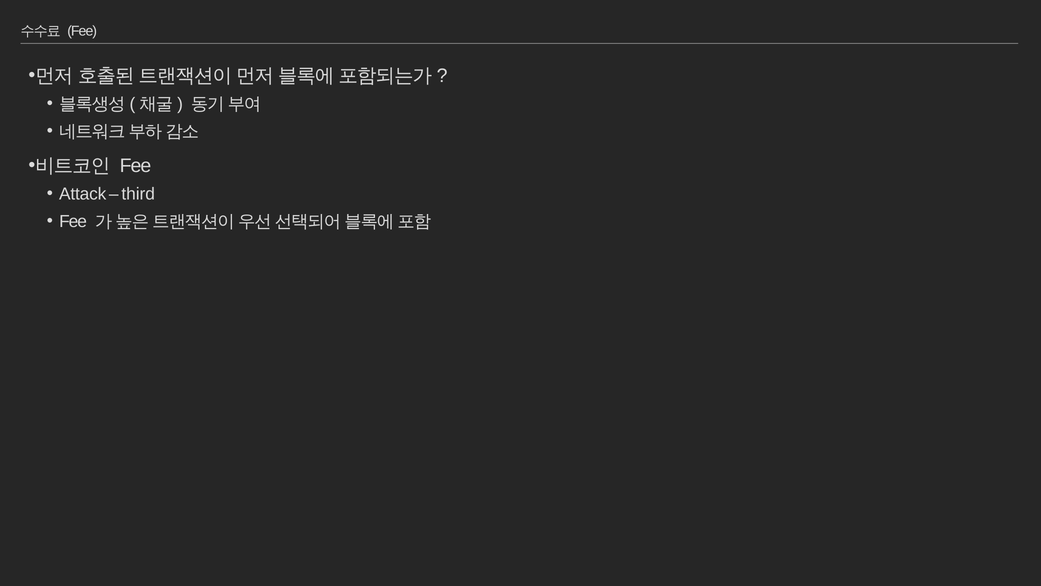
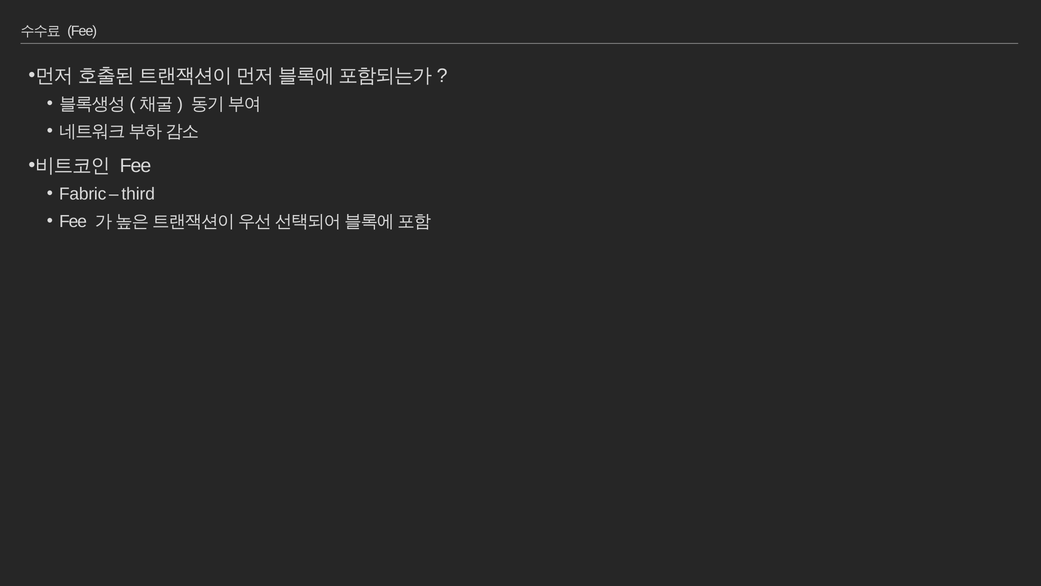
Attack: Attack -> Fabric
